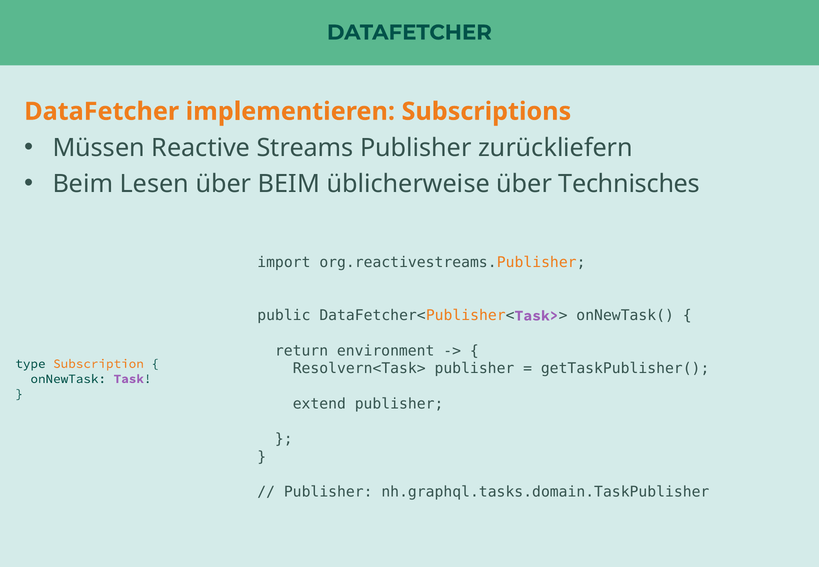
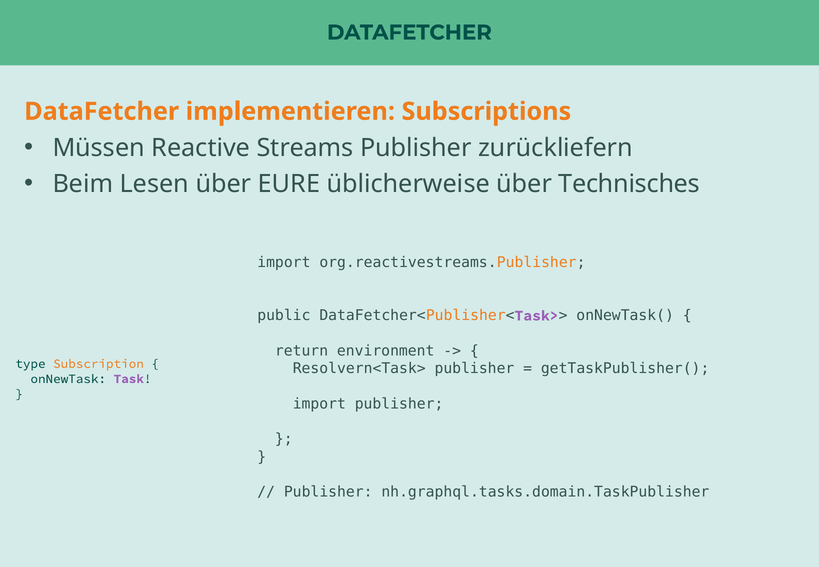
über BEIM: BEIM -> EURE
extend at (319, 404): extend -> import
